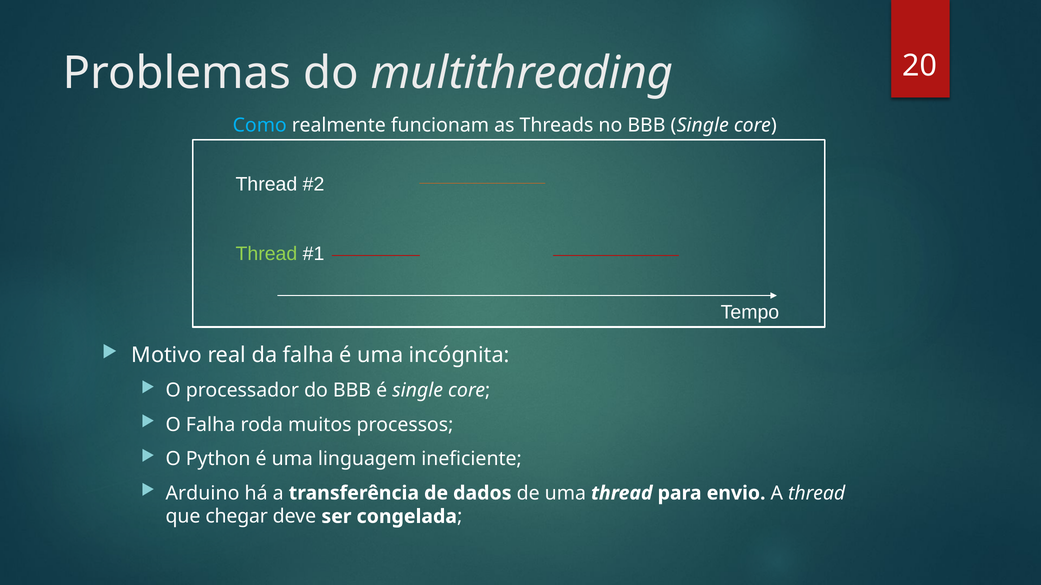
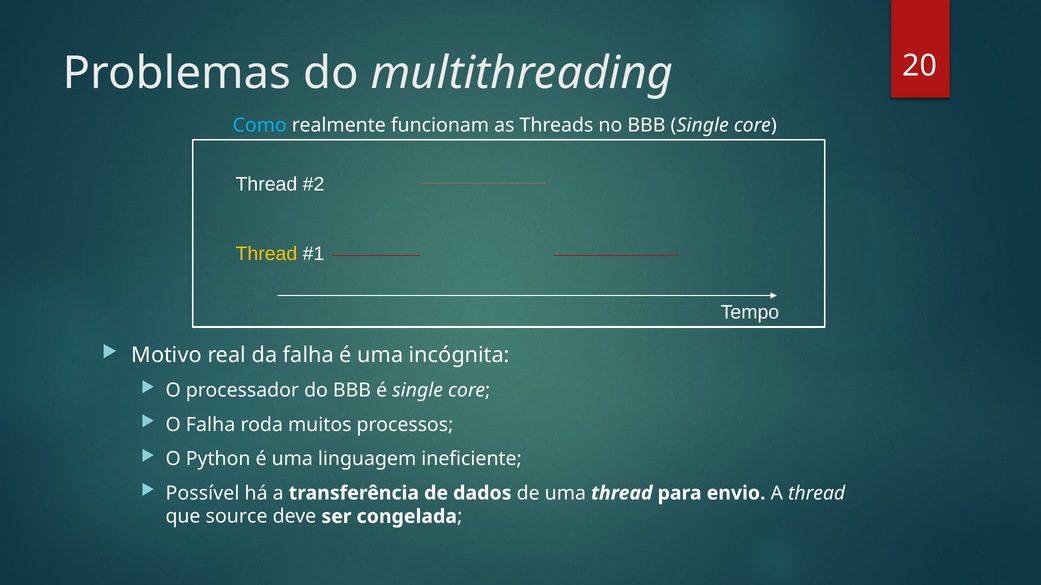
Thread at (266, 254) colour: light green -> yellow
Arduino: Arduino -> Possível
chegar: chegar -> source
